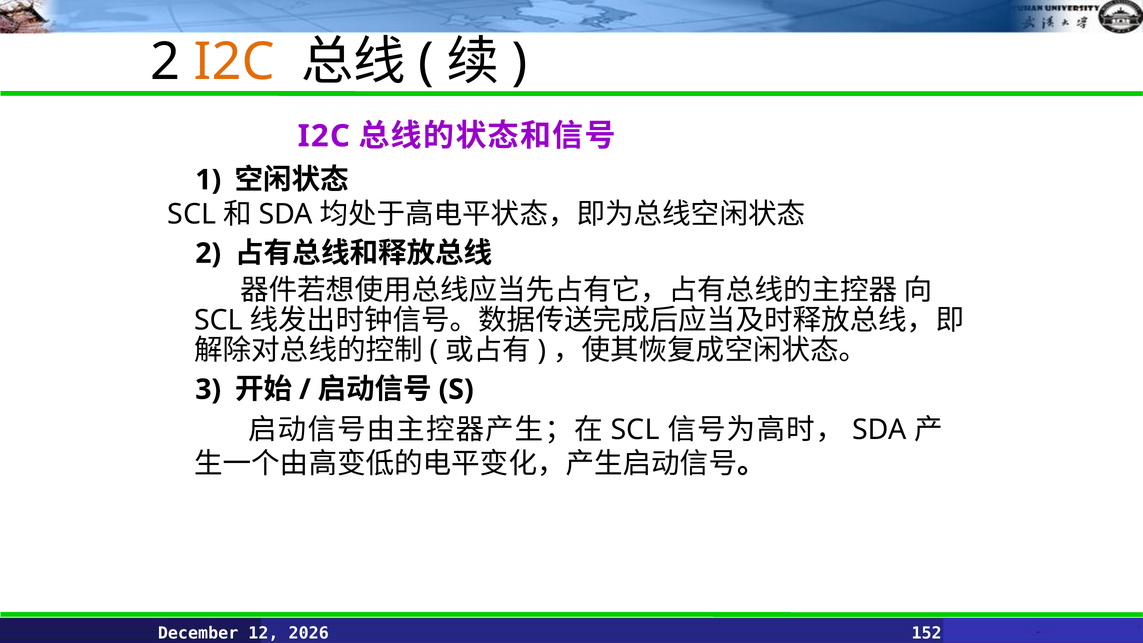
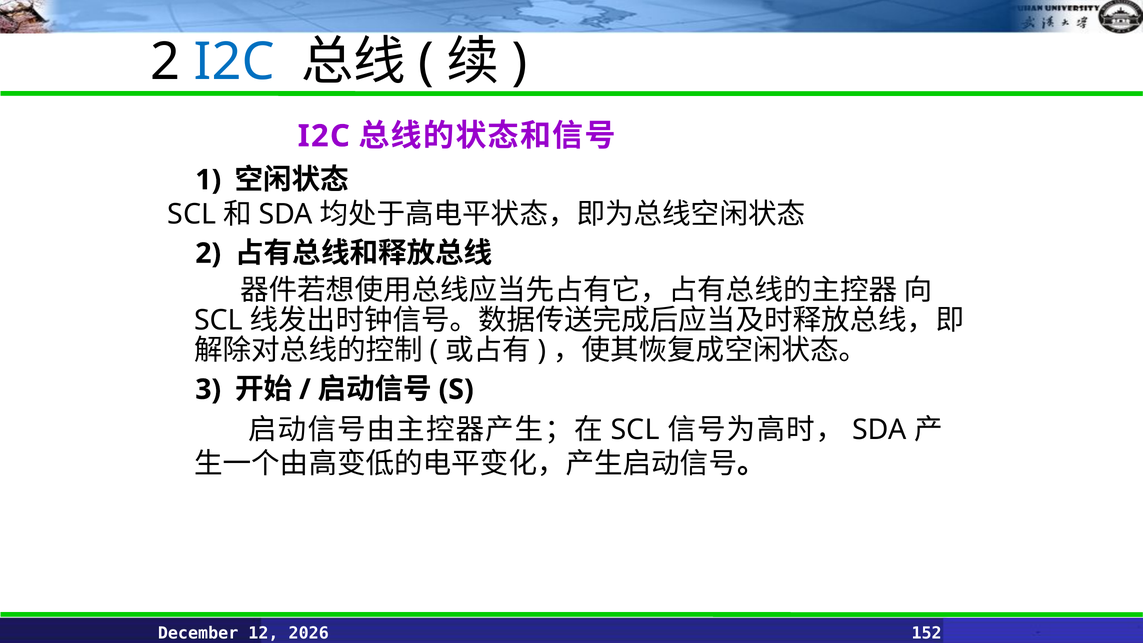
I2C at (234, 62) colour: orange -> blue
